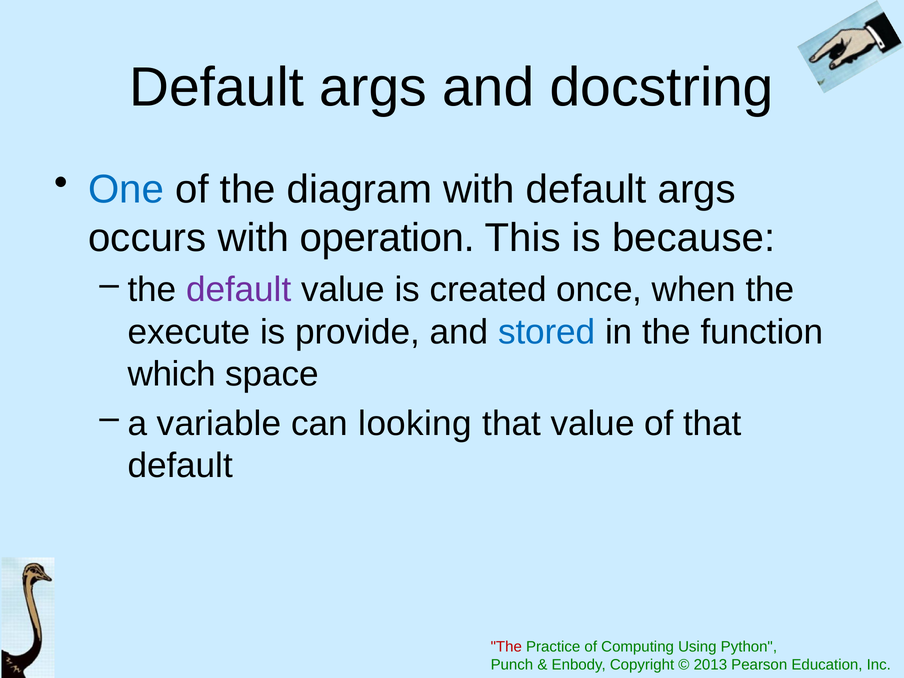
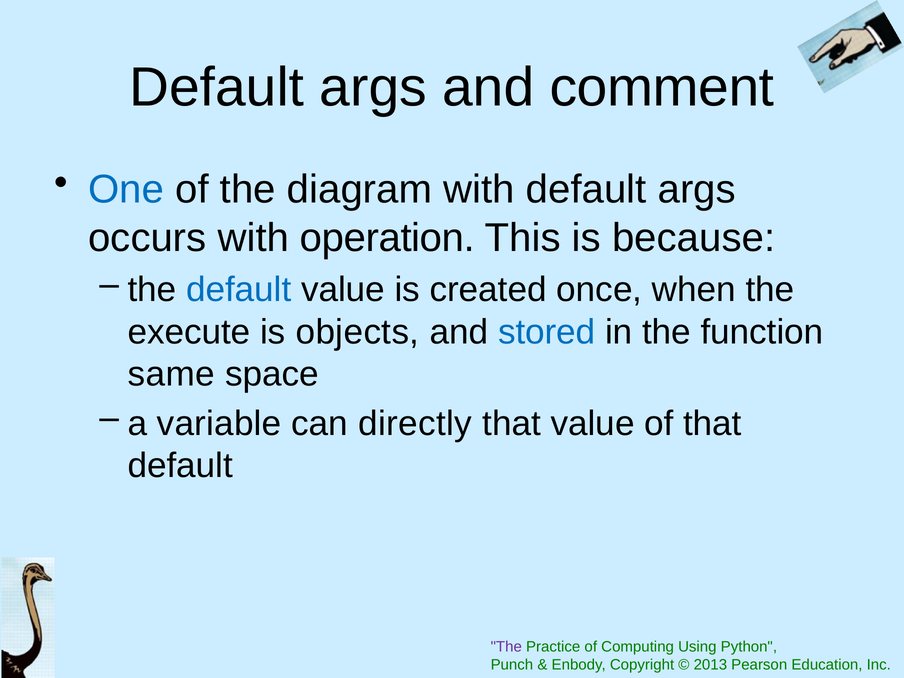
docstring: docstring -> comment
default at (239, 290) colour: purple -> blue
provide: provide -> objects
which: which -> same
looking: looking -> directly
The at (506, 647) colour: red -> purple
